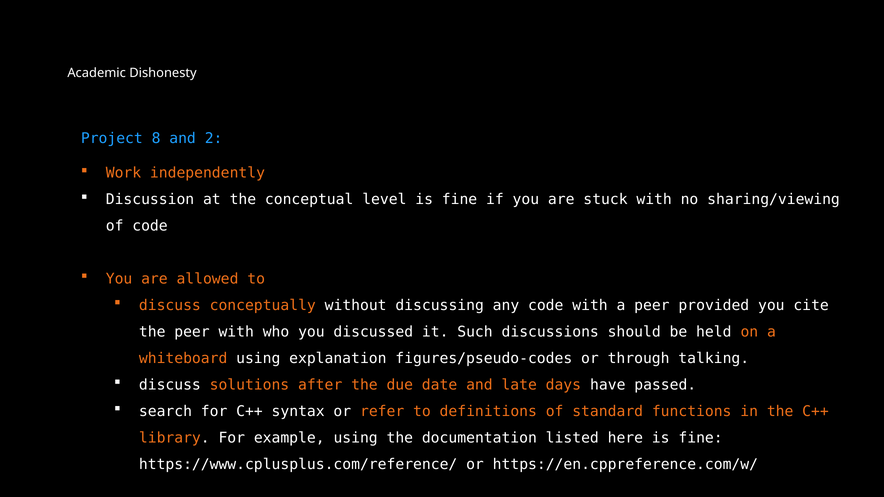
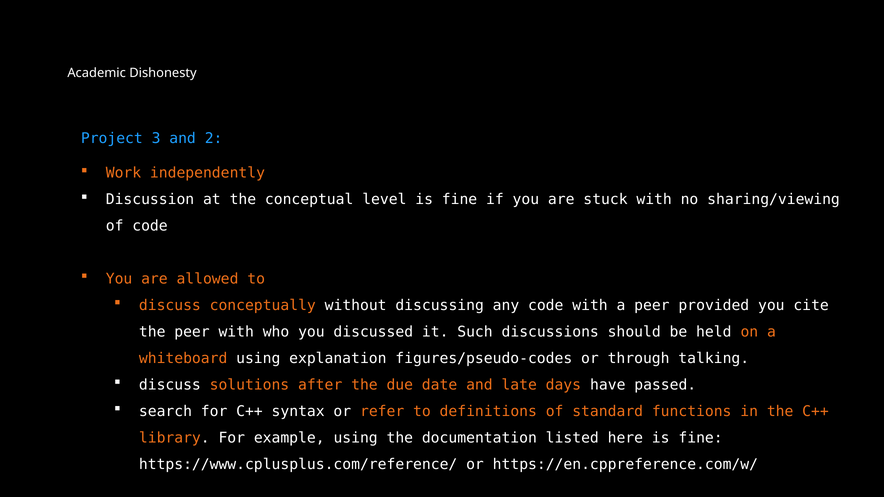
8: 8 -> 3
